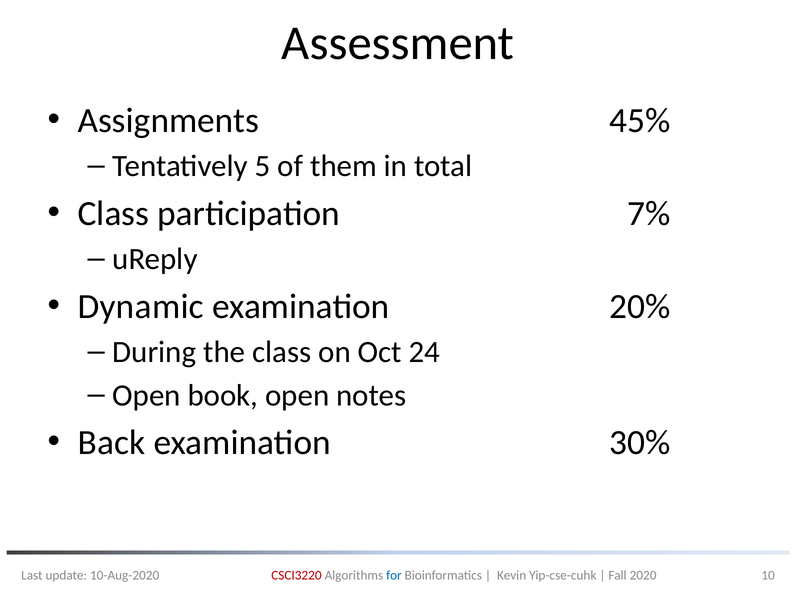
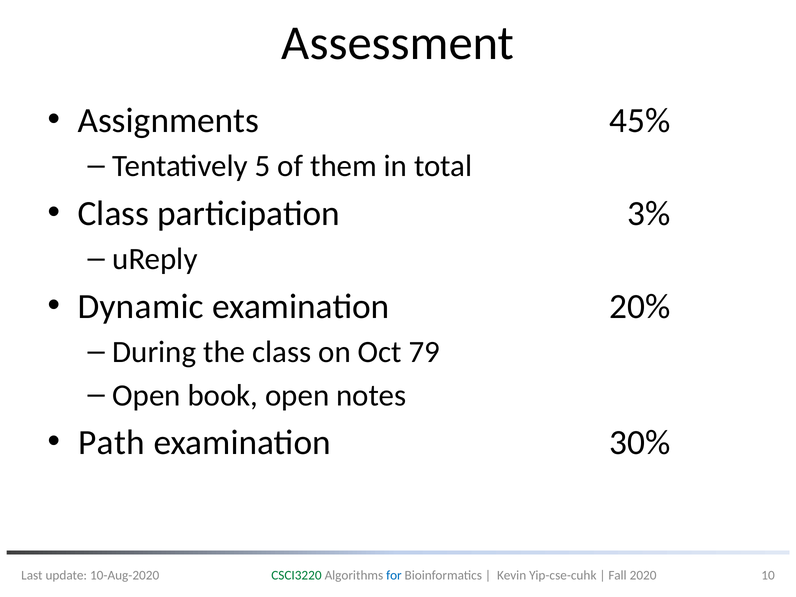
7%: 7% -> 3%
24: 24 -> 79
Back: Back -> Path
CSCI3220 colour: red -> green
